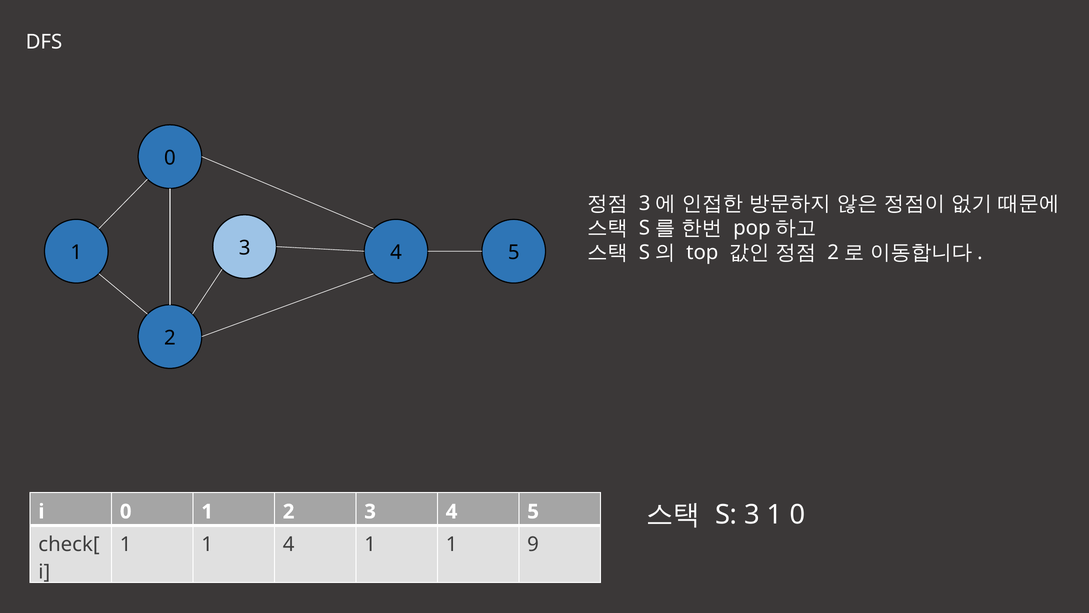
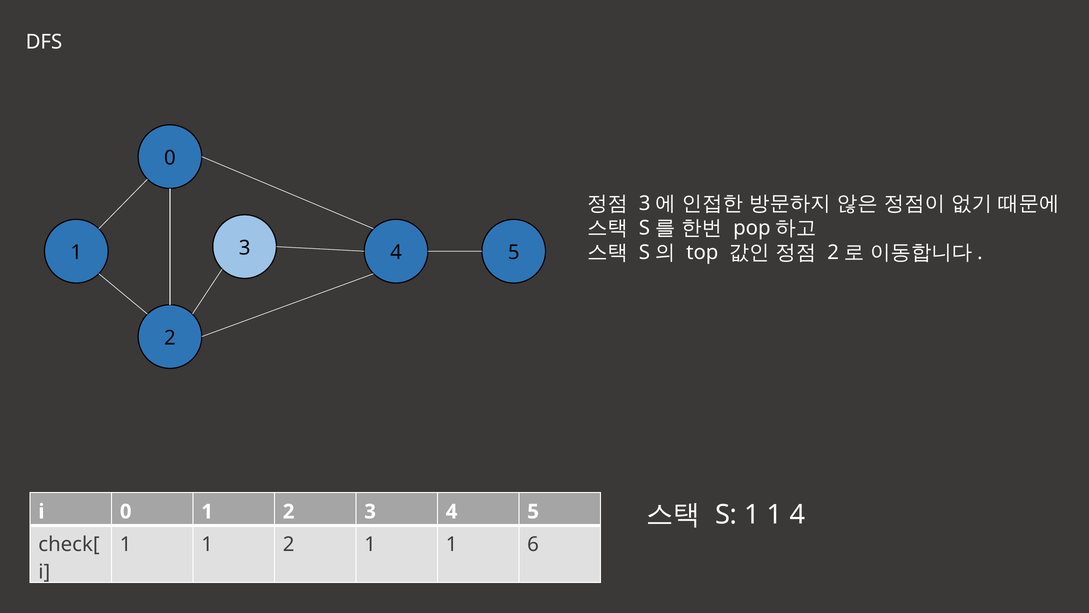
S 3: 3 -> 1
1 0: 0 -> 4
1 1 4: 4 -> 2
9: 9 -> 6
